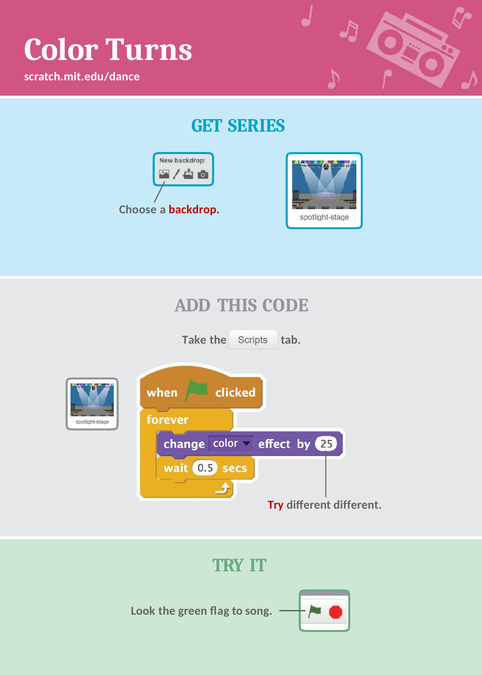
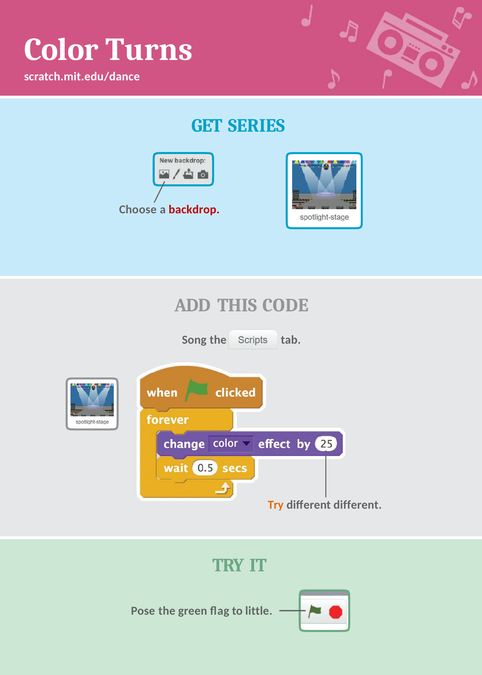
Take: Take -> Song
Try at (276, 505) colour: red -> orange
Look: Look -> Pose
song: song -> little
